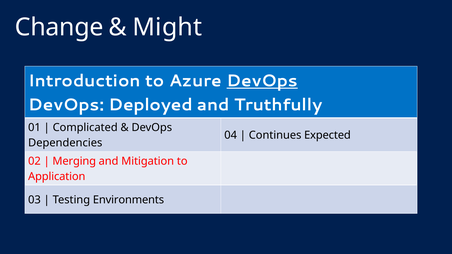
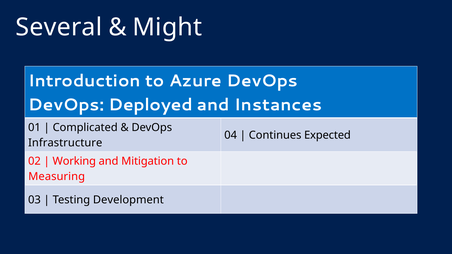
Change: Change -> Several
DevOps at (262, 81) underline: present -> none
Truthfully: Truthfully -> Instances
Dependencies: Dependencies -> Infrastructure
Merging: Merging -> Working
Application: Application -> Measuring
Environments: Environments -> Development
